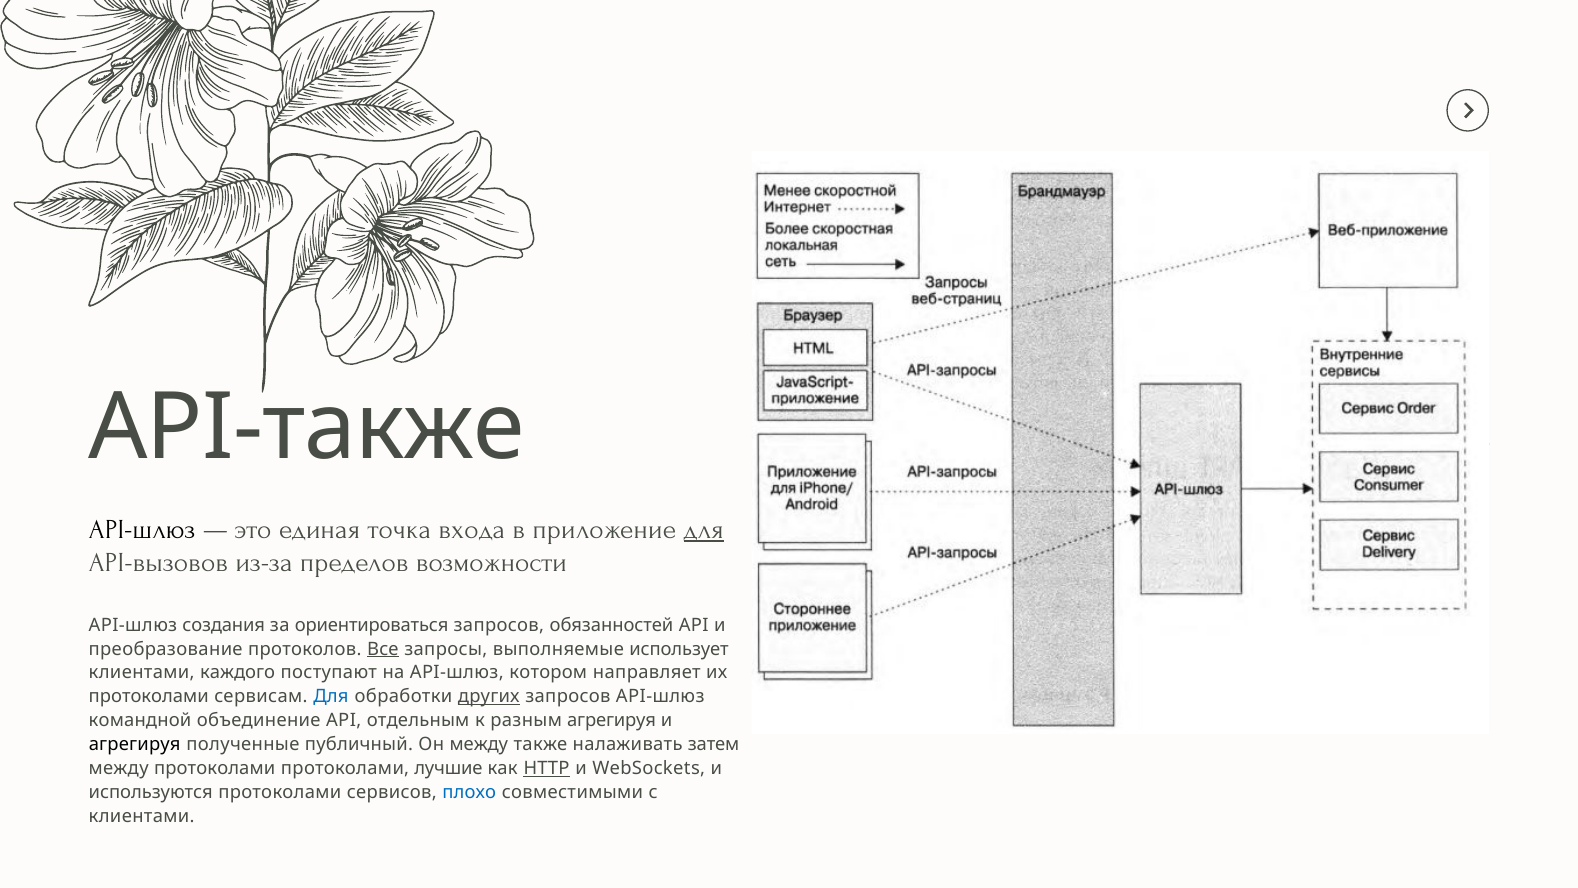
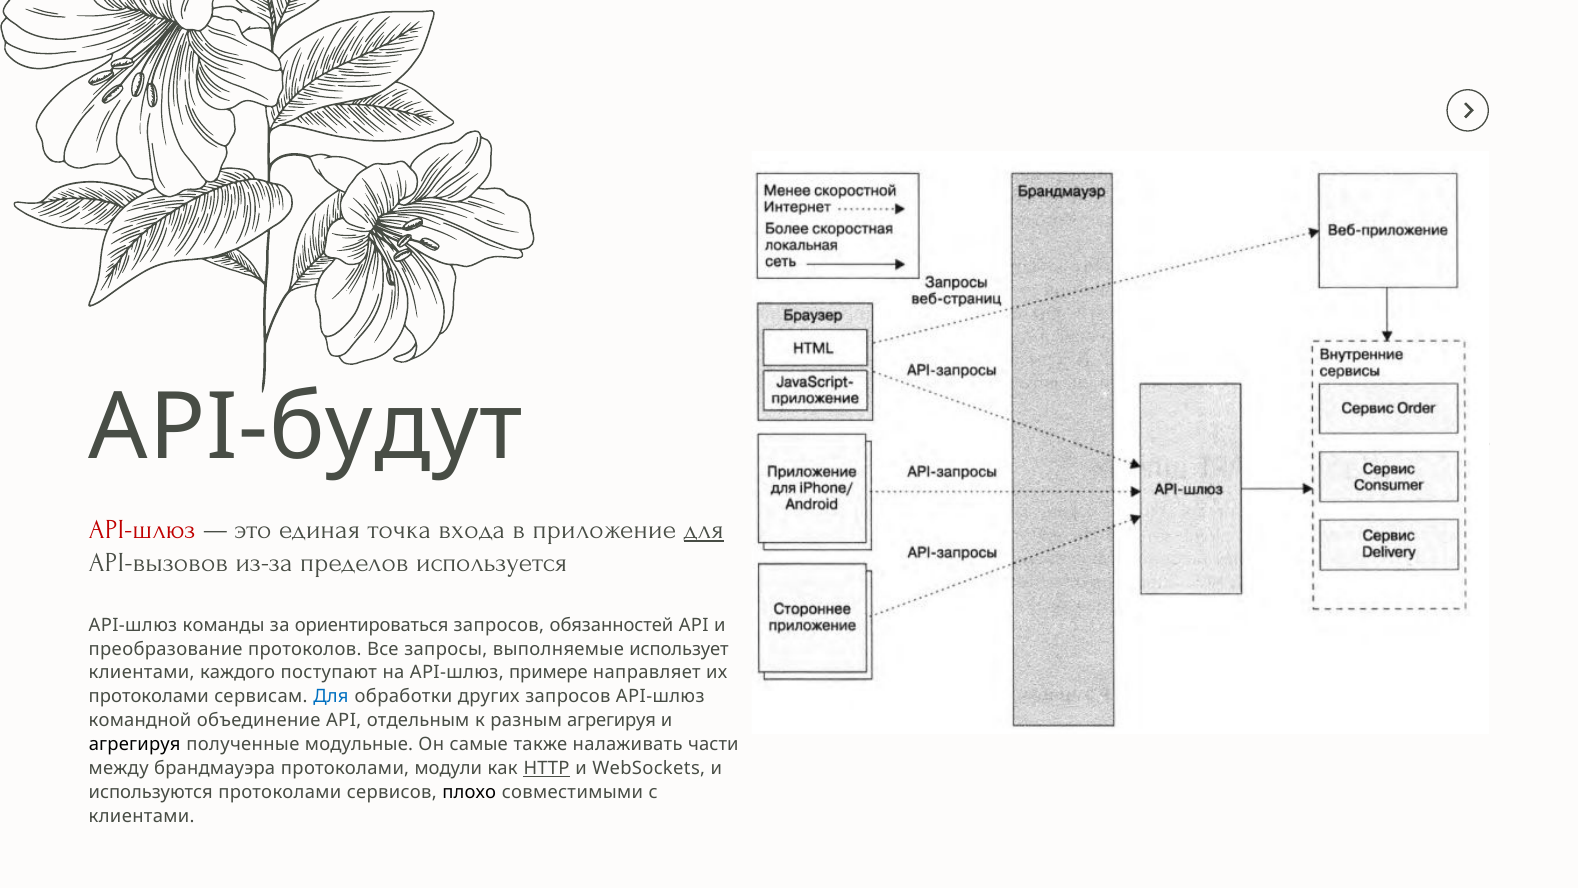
API-также: API-также -> API-будут
API-шлюз at (142, 529) colour: black -> red
возможности: возможности -> используется
создания: создания -> команды
Все underline: present -> none
котором: котором -> примере
других underline: present -> none
публичный: публичный -> модульные
Он между: между -> самые
затем: затем -> части
между протоколами: протоколами -> брандмауэра
лучшие: лучшие -> модули
плохо colour: blue -> black
